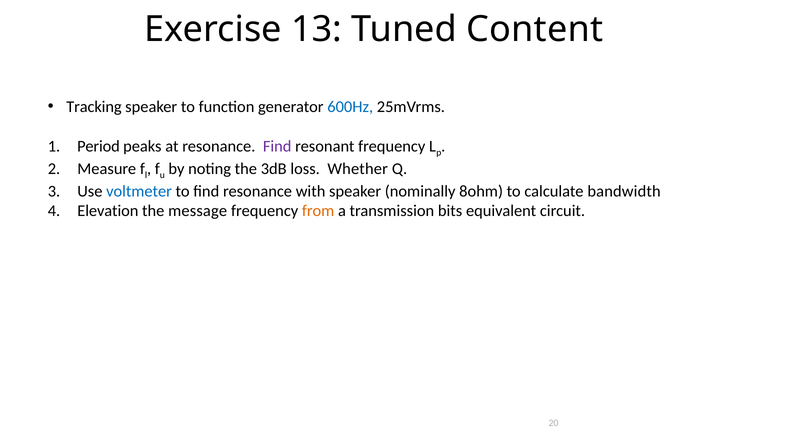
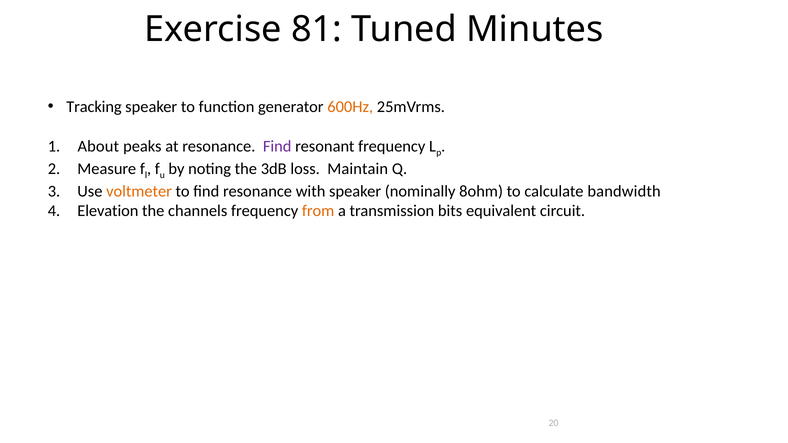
13: 13 -> 81
Content: Content -> Minutes
600Hz colour: blue -> orange
Period: Period -> About
Whether: Whether -> Maintain
voltmeter colour: blue -> orange
message: message -> channels
